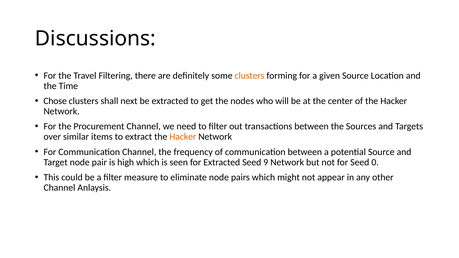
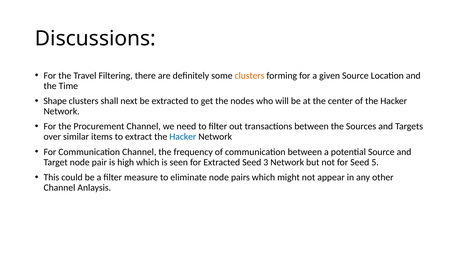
Chose: Chose -> Shape
Hacker at (183, 137) colour: orange -> blue
9: 9 -> 3
0: 0 -> 5
